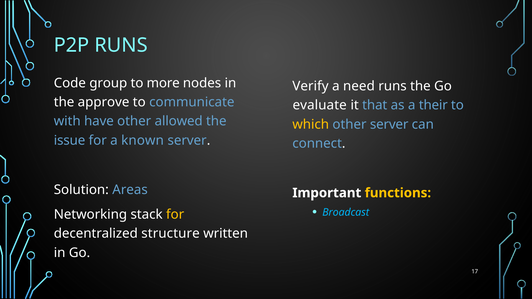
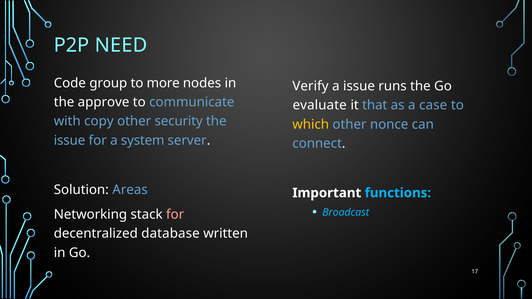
P2P RUNS: RUNS -> NEED
a need: need -> issue
their: their -> case
have: have -> copy
allowed: allowed -> security
other server: server -> nonce
known: known -> system
functions colour: yellow -> light blue
for at (175, 215) colour: yellow -> pink
structure: structure -> database
